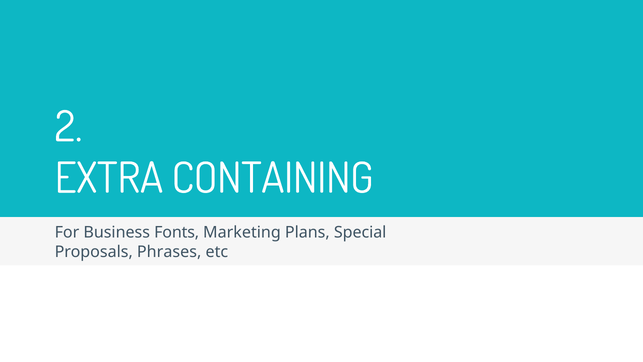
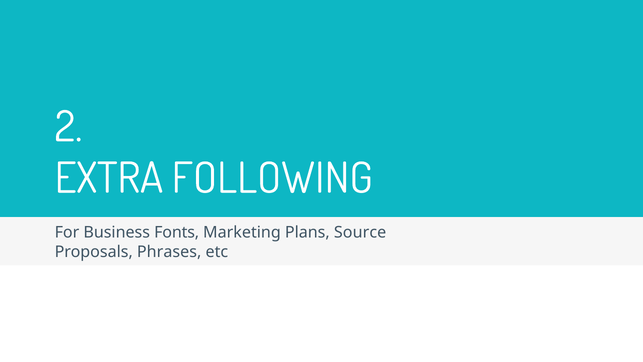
CONTAINING: CONTAINING -> FOLLOWING
Special: Special -> Source
